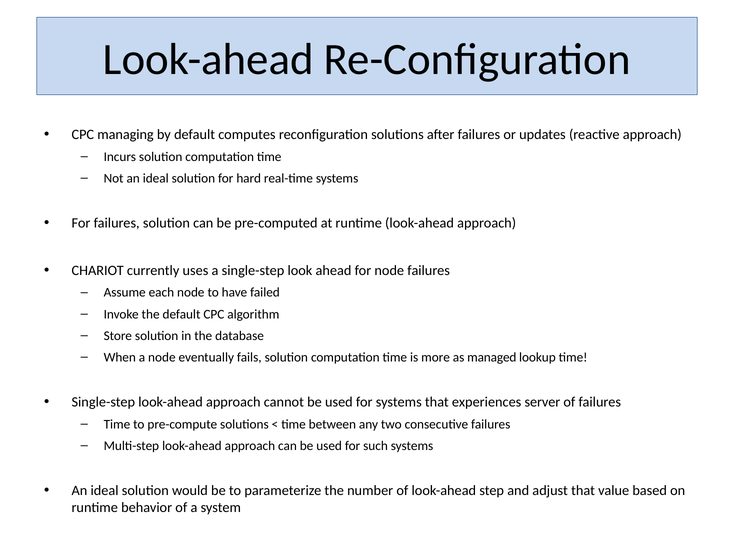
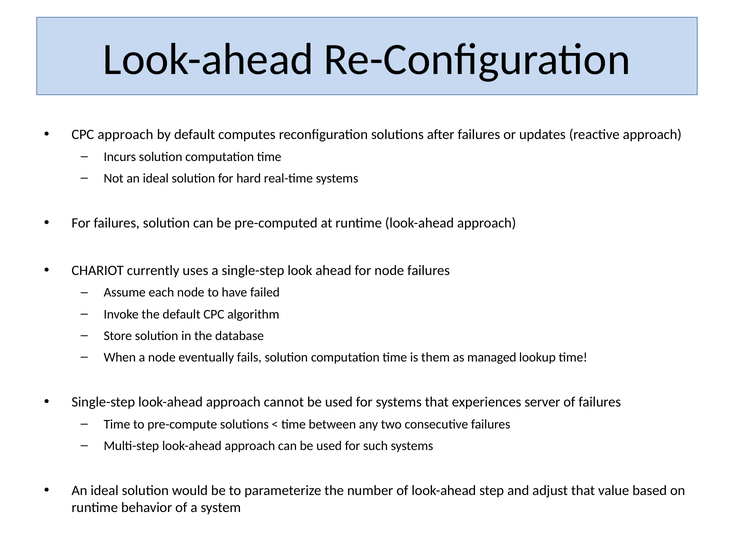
CPC managing: managing -> approach
more: more -> them
